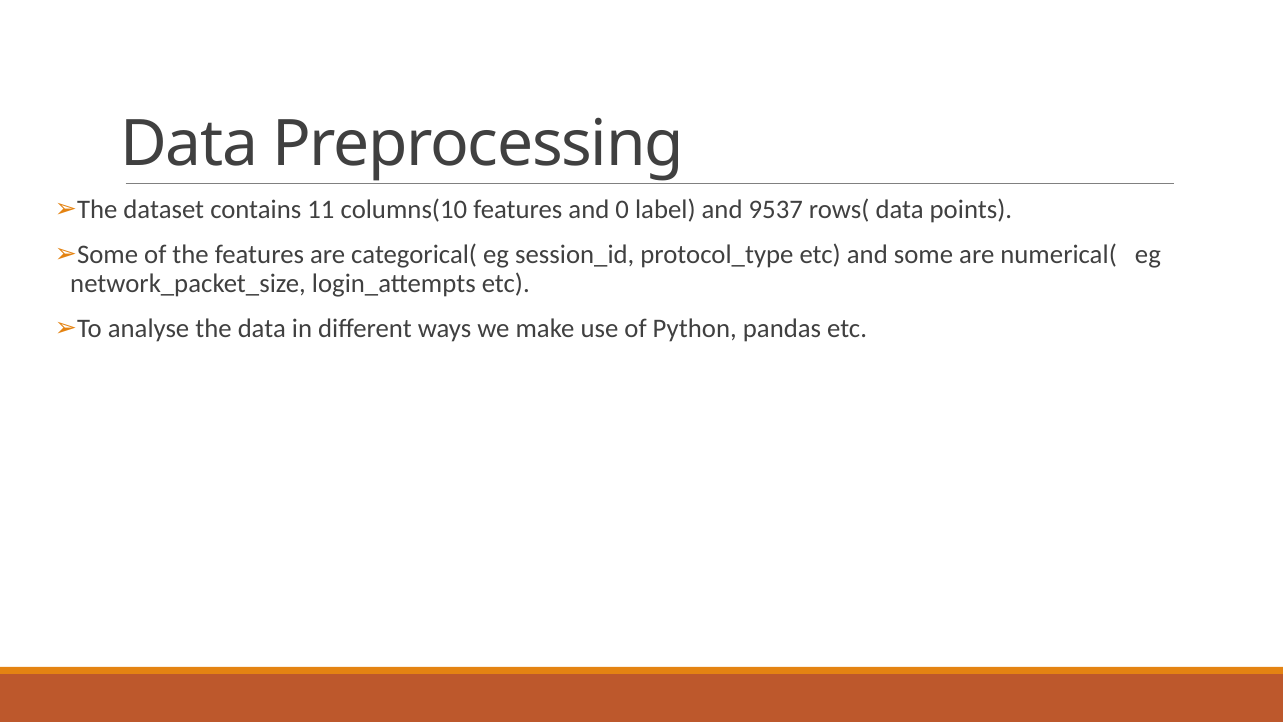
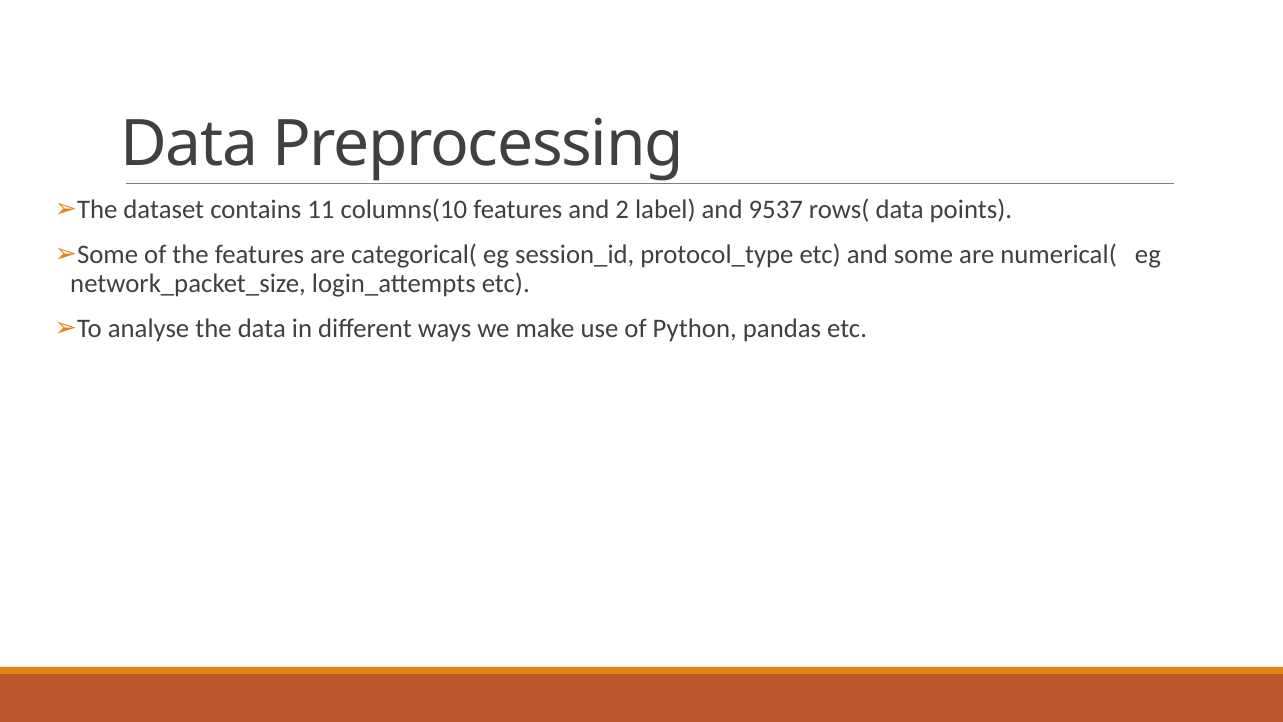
0: 0 -> 2
